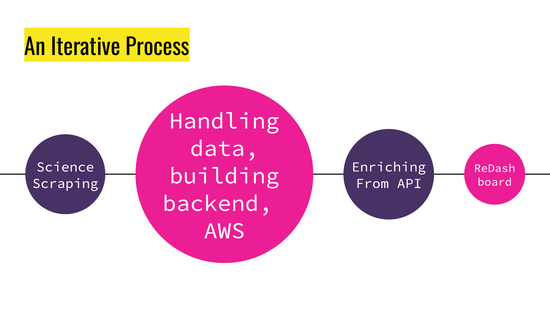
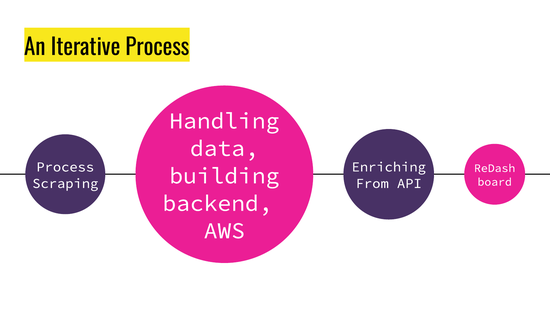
Science at (65, 167): Science -> Process
